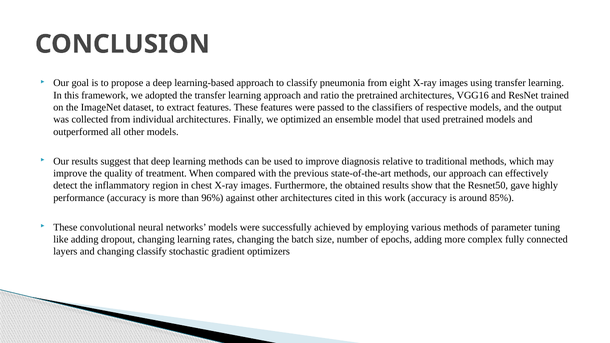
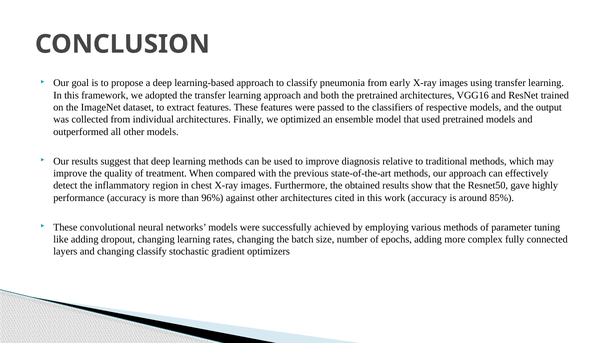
eight: eight -> early
ratio: ratio -> both
